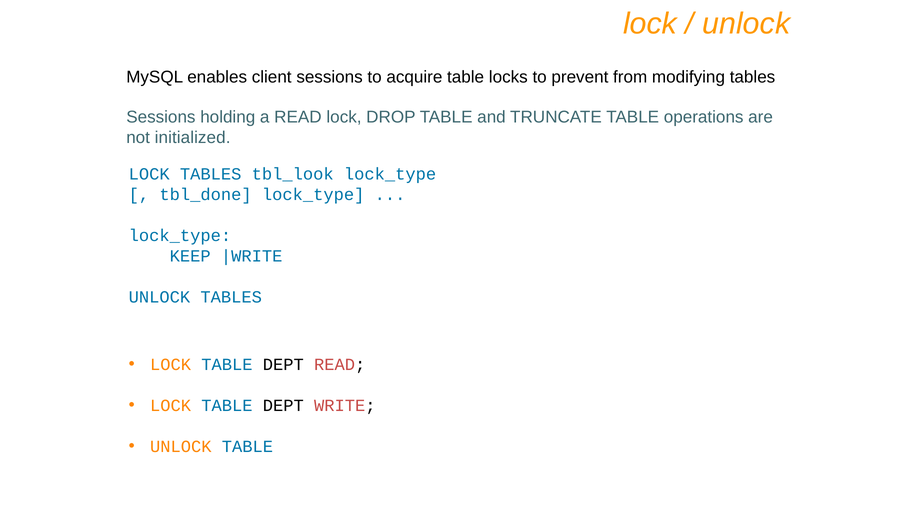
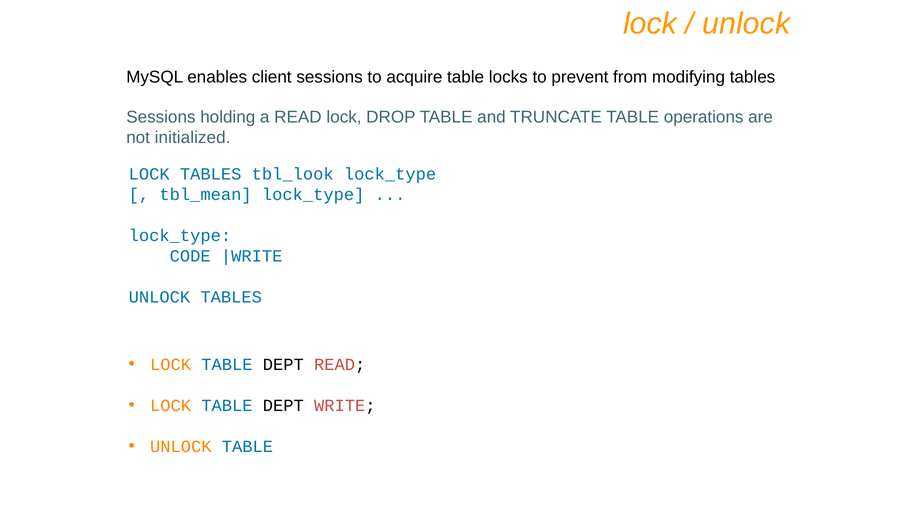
tbl_done: tbl_done -> tbl_mean
KEEP: KEEP -> CODE
